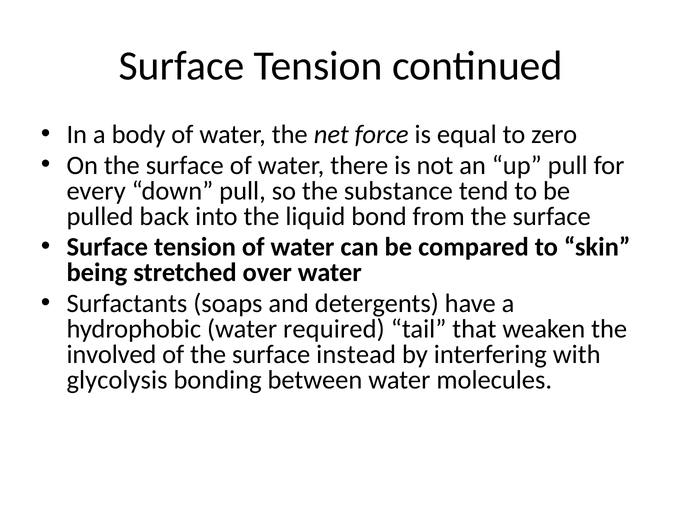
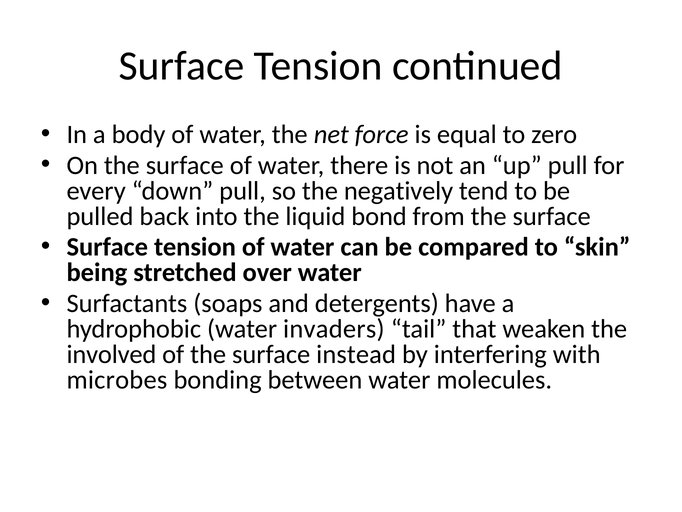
substance: substance -> negatively
required: required -> invaders
glycolysis: glycolysis -> microbes
